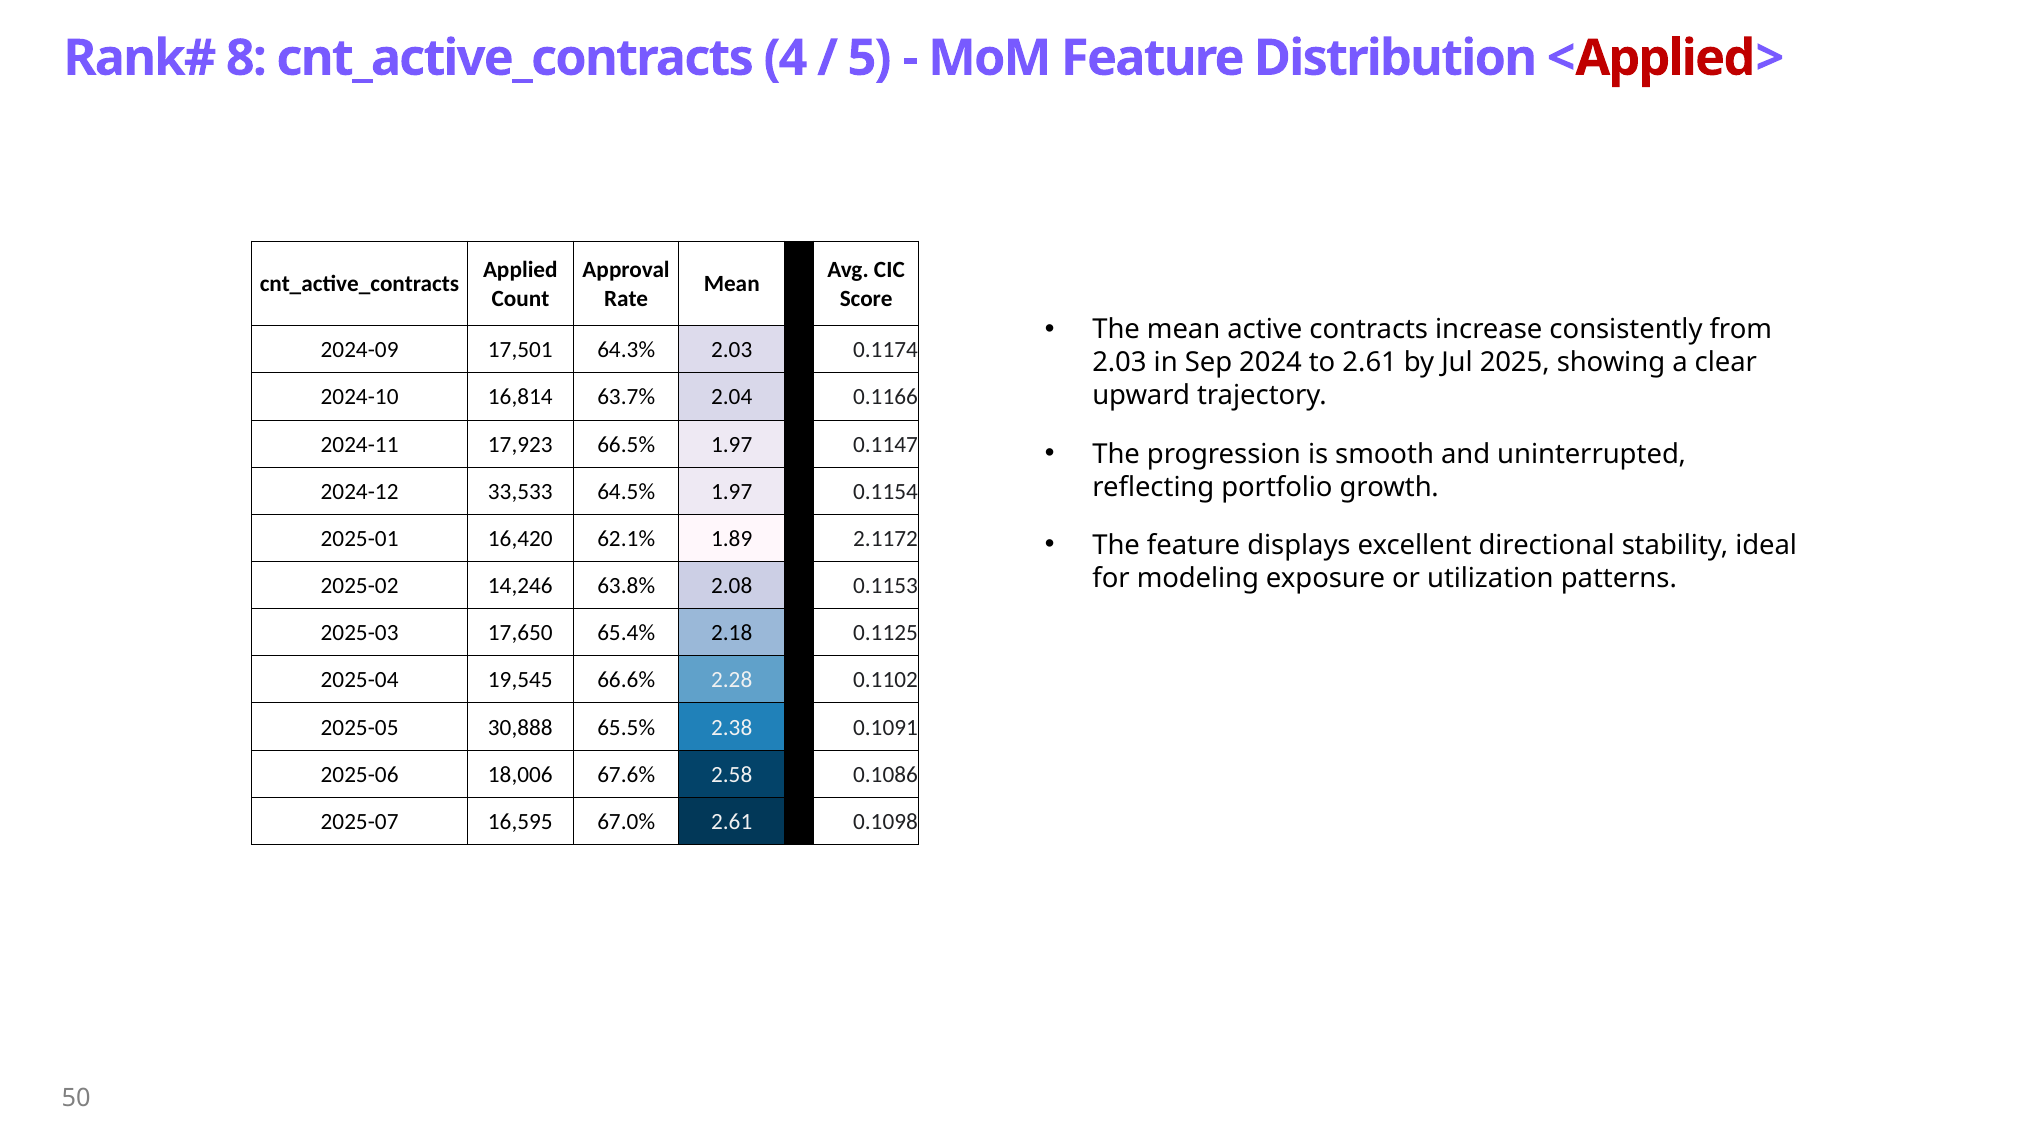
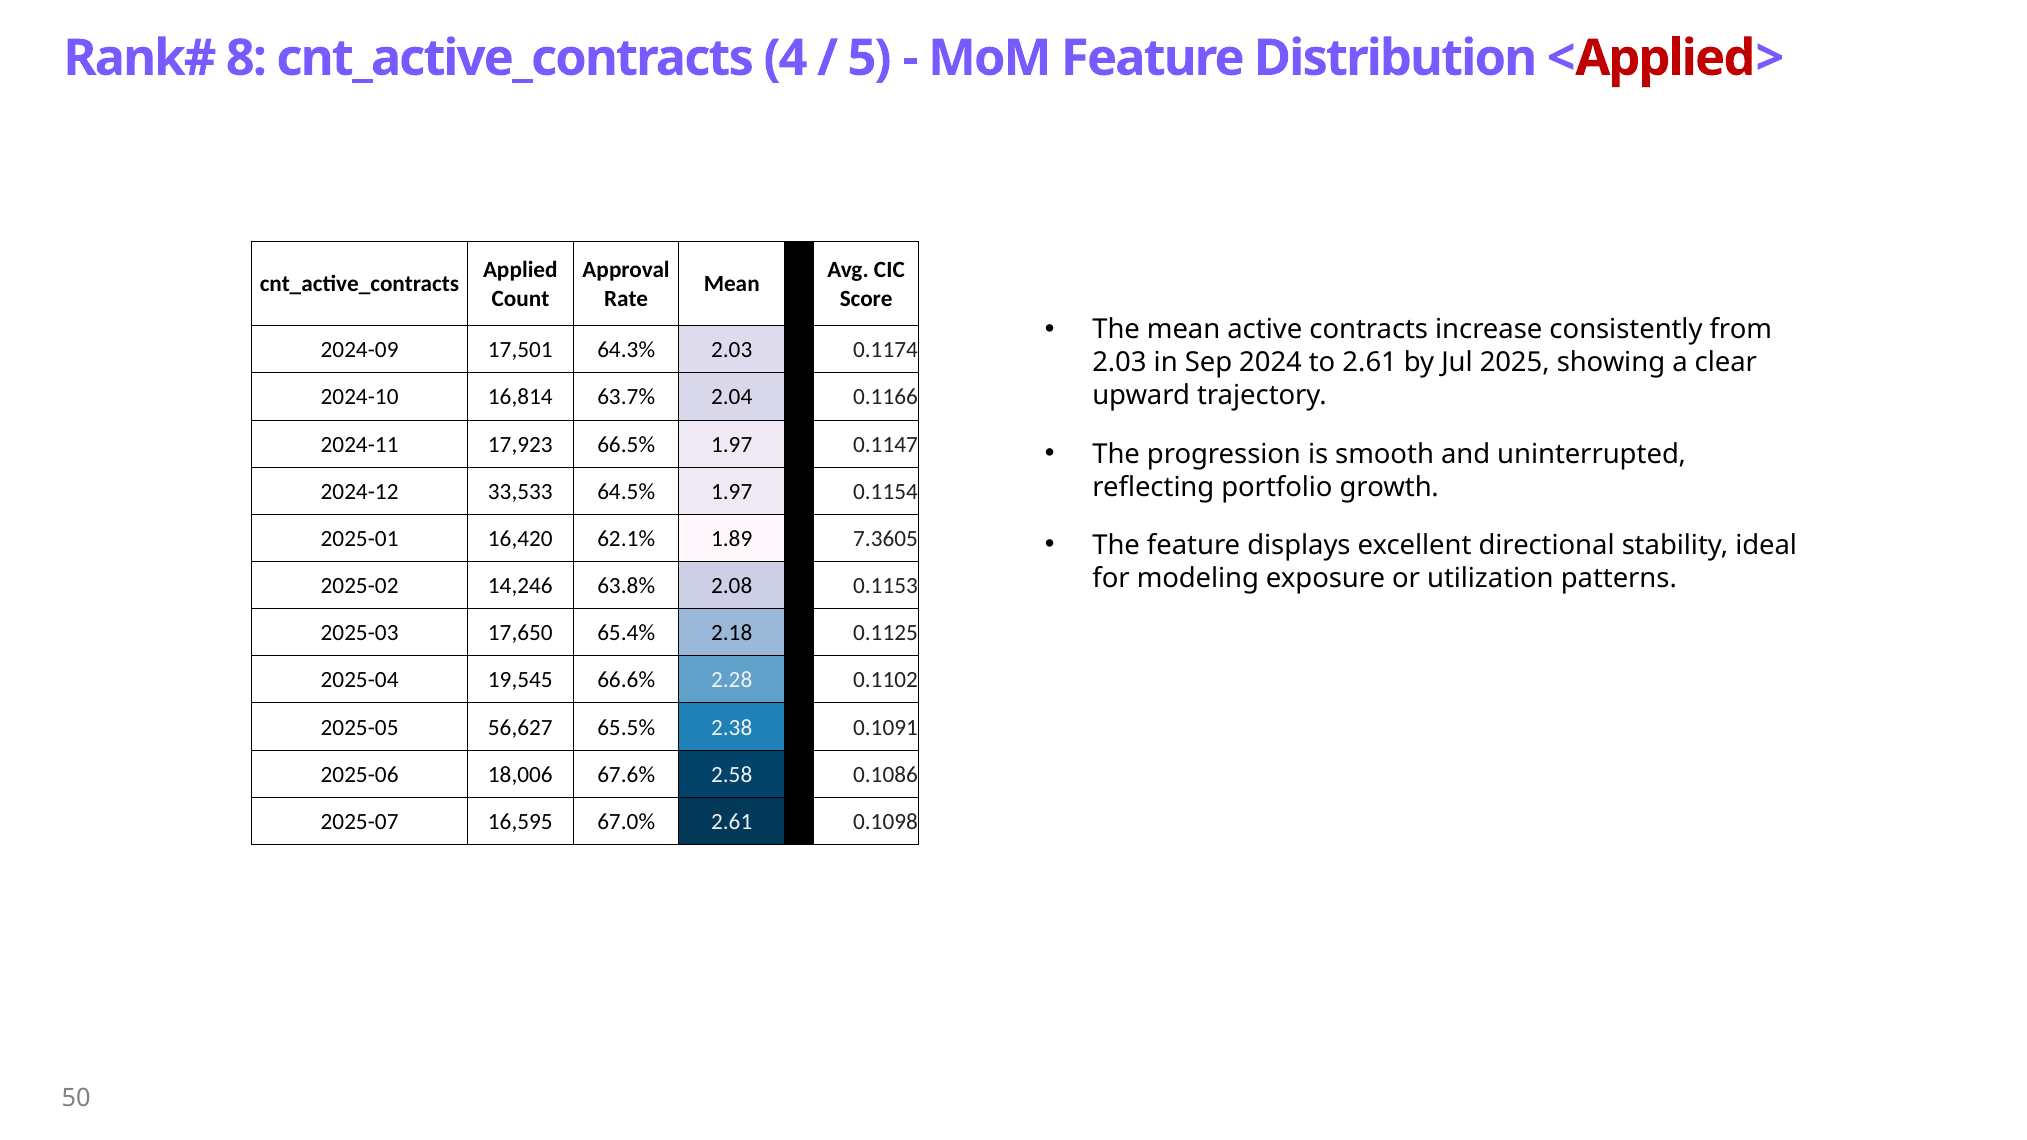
2.1172: 2.1172 -> 7.3605
30,888: 30,888 -> 56,627
